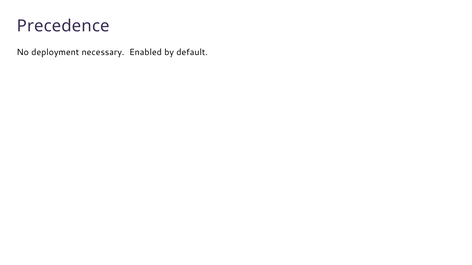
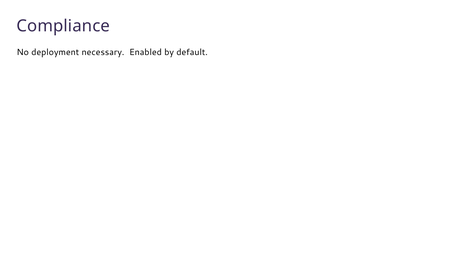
Precedence: Precedence -> Compliance
